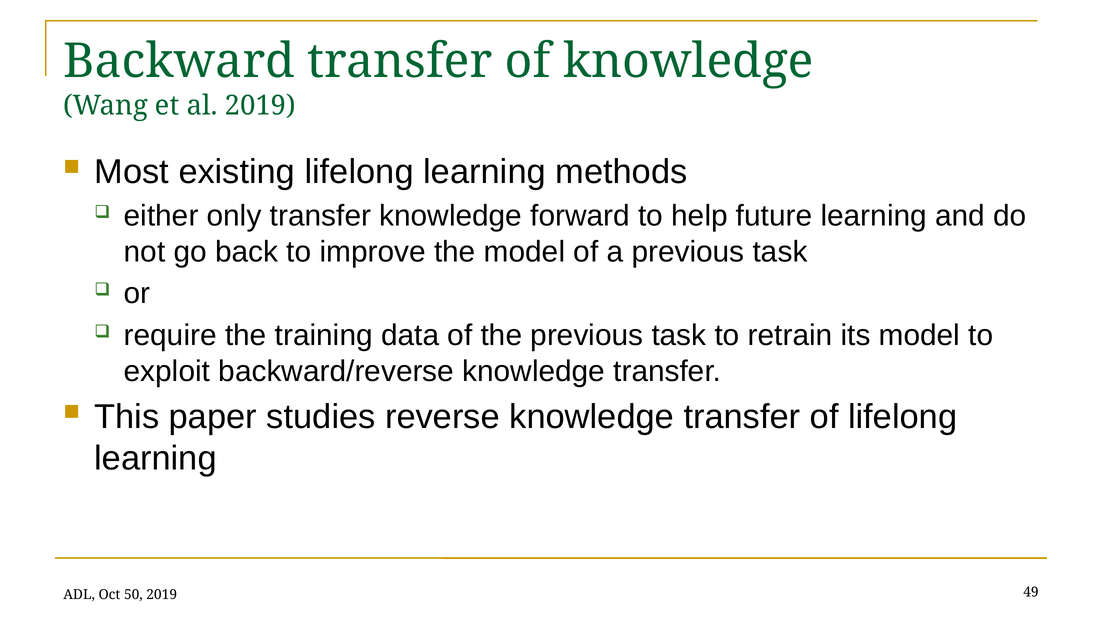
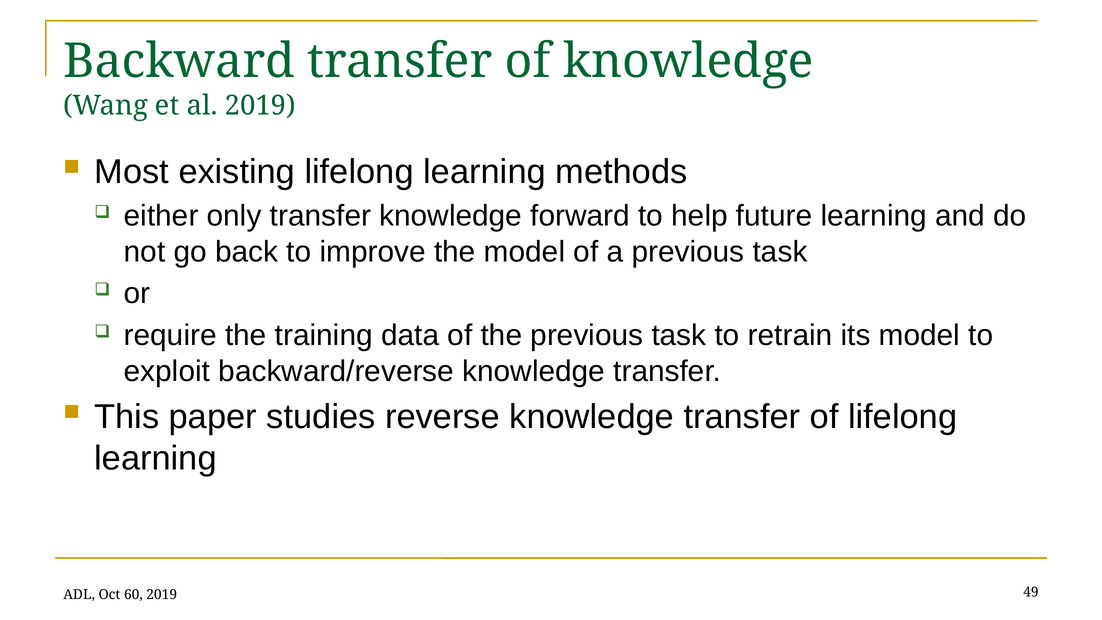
50: 50 -> 60
